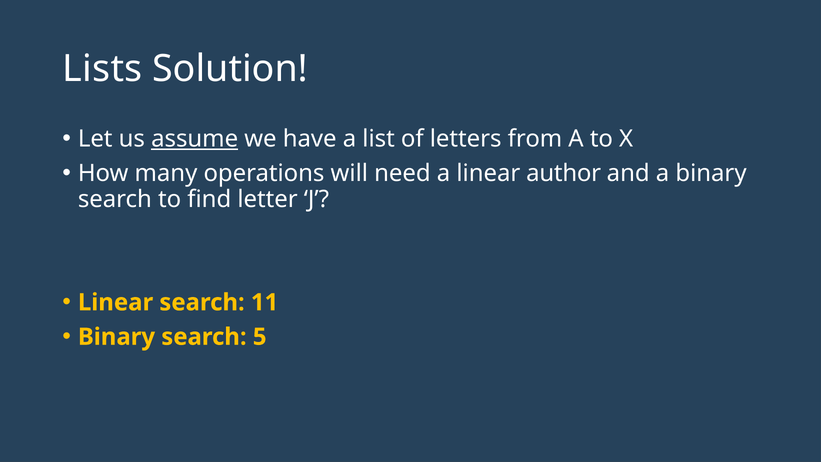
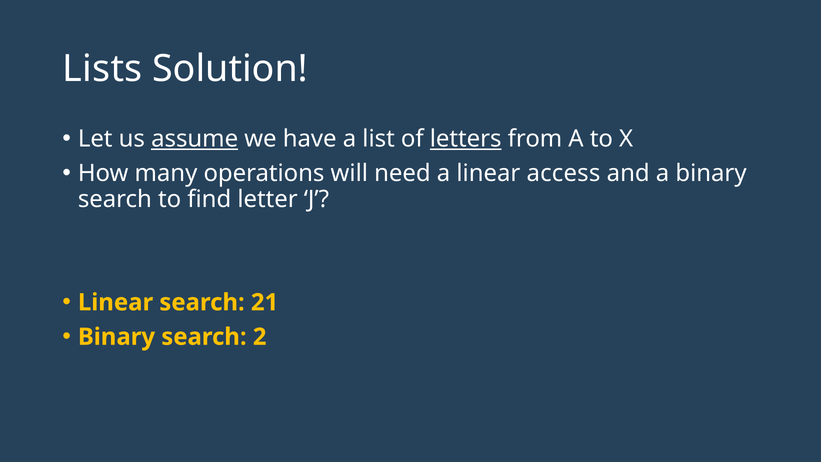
letters underline: none -> present
author: author -> access
11: 11 -> 21
5: 5 -> 2
